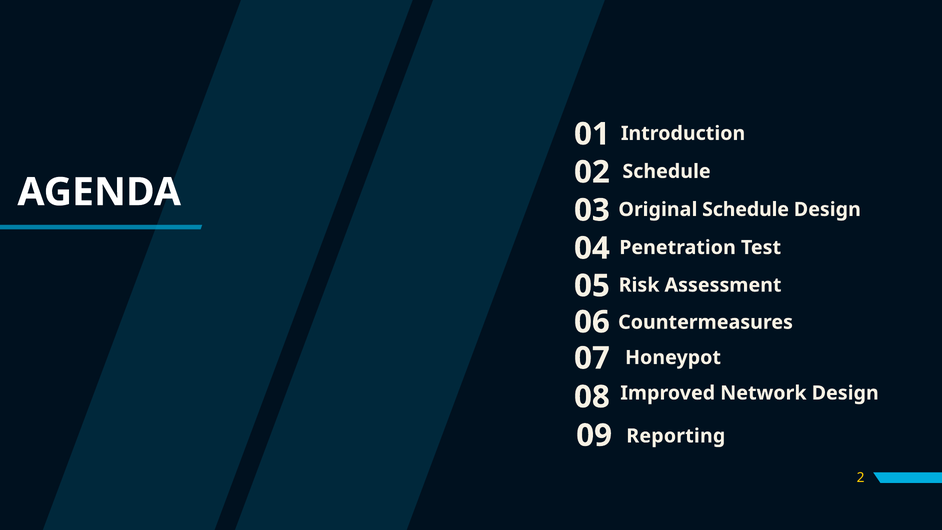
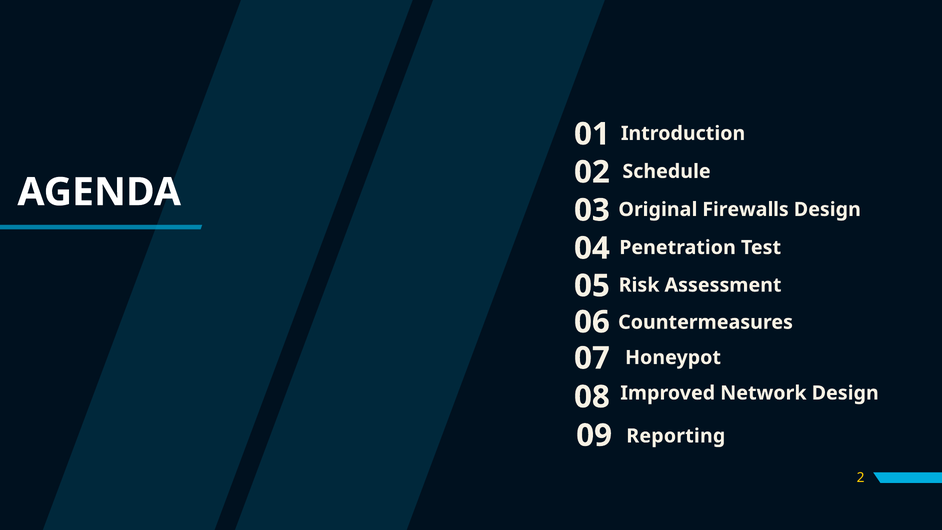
Original Schedule: Schedule -> Firewalls
